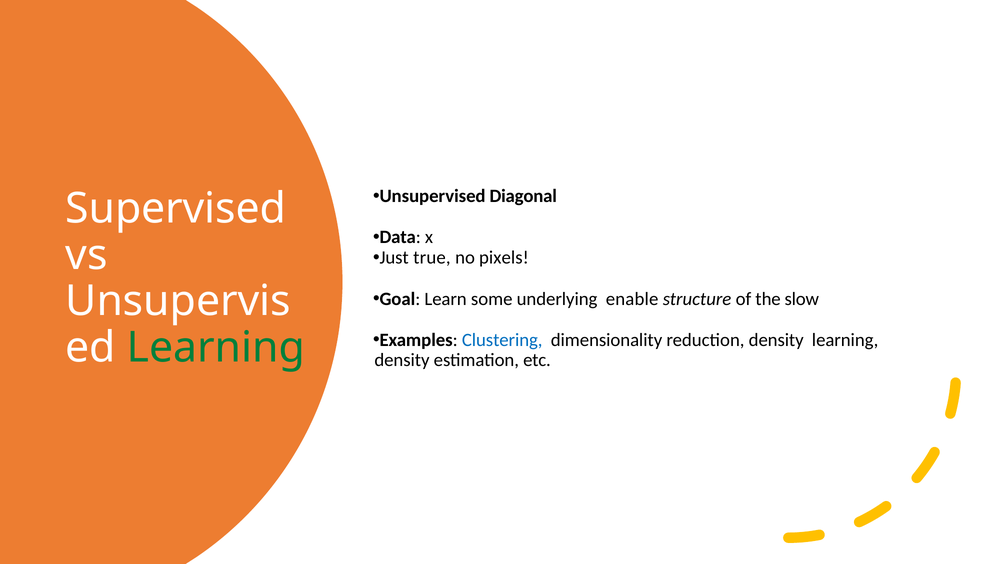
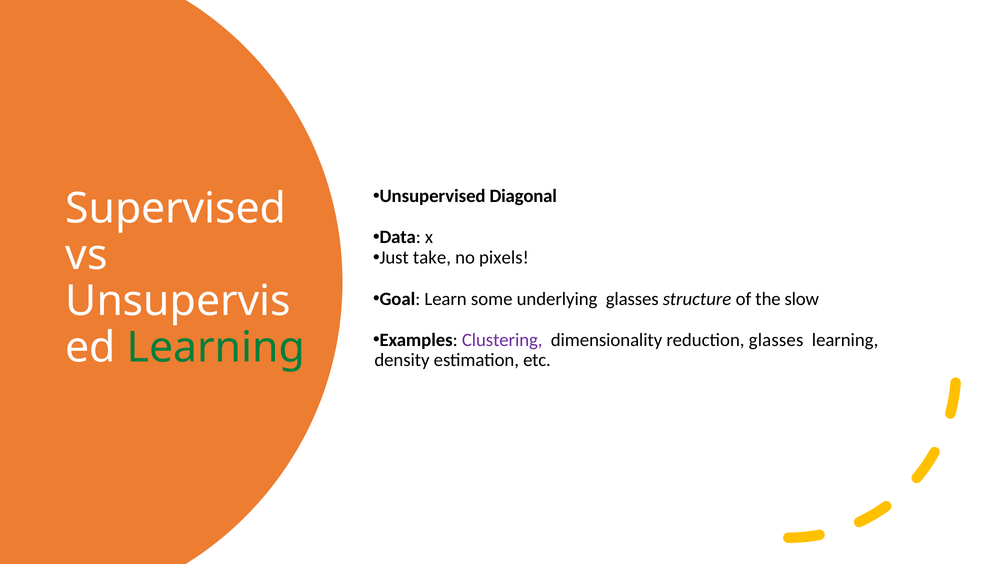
true: true -> take
underlying enable: enable -> glasses
Clustering colour: blue -> purple
reduction density: density -> glasses
